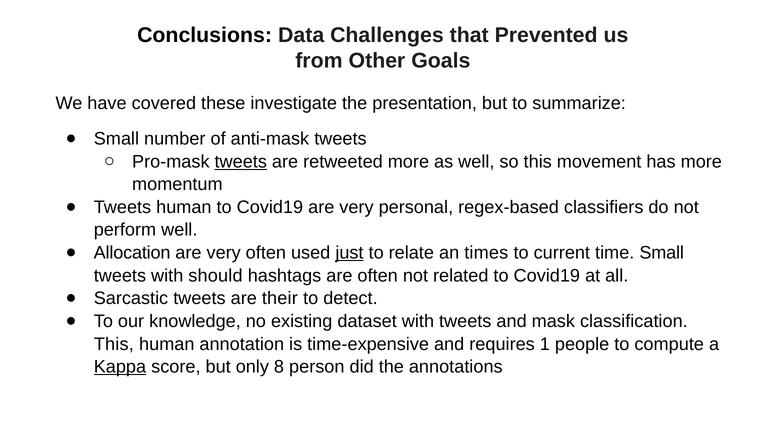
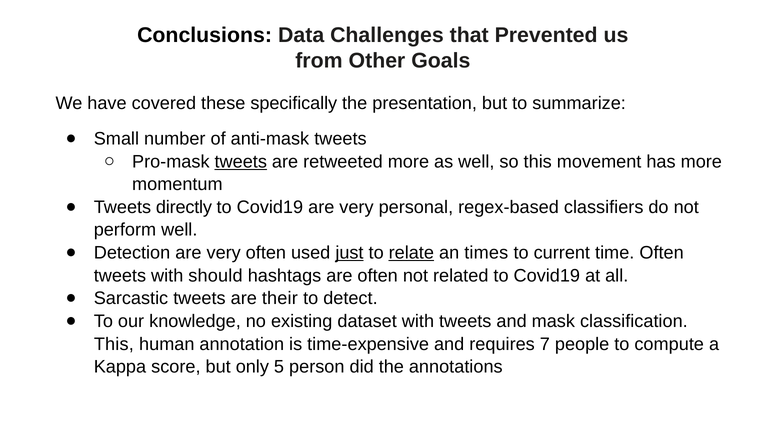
investigate: investigate -> specifically
Tweets human: human -> directly
Allocation: Allocation -> Detection
relate underline: none -> present
time Small: Small -> Often
1: 1 -> 7
Kappa underline: present -> none
8: 8 -> 5
